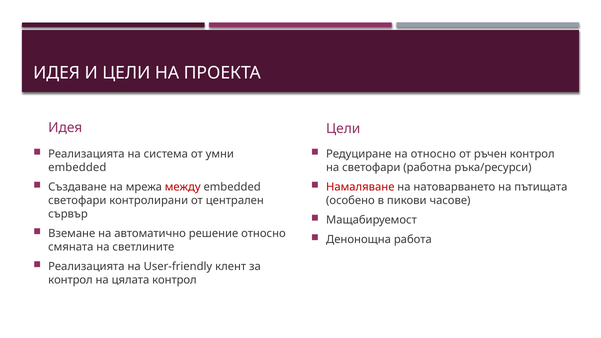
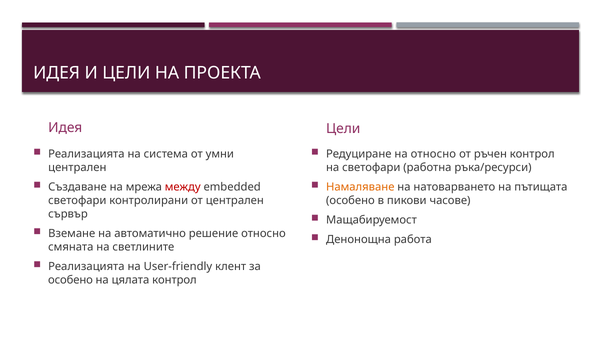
embedded at (77, 168): embedded -> централен
Намаляване colour: red -> orange
контрол at (70, 280): контрол -> особено
